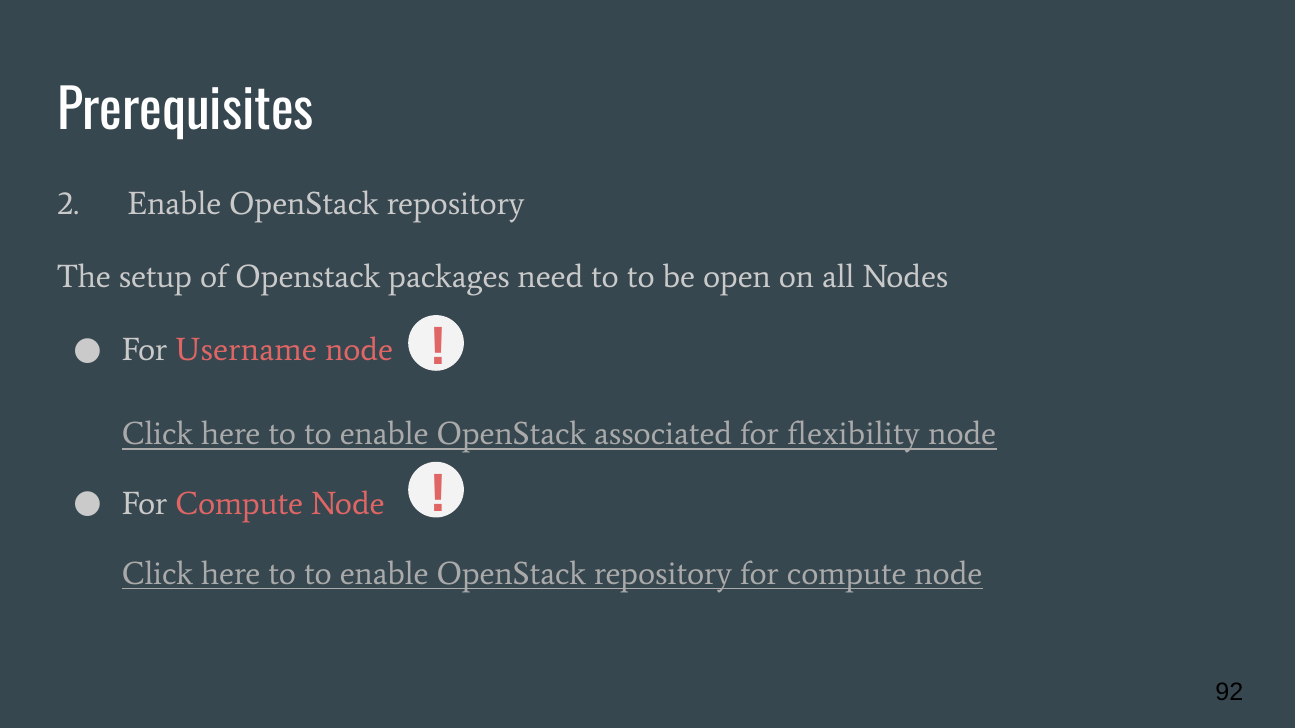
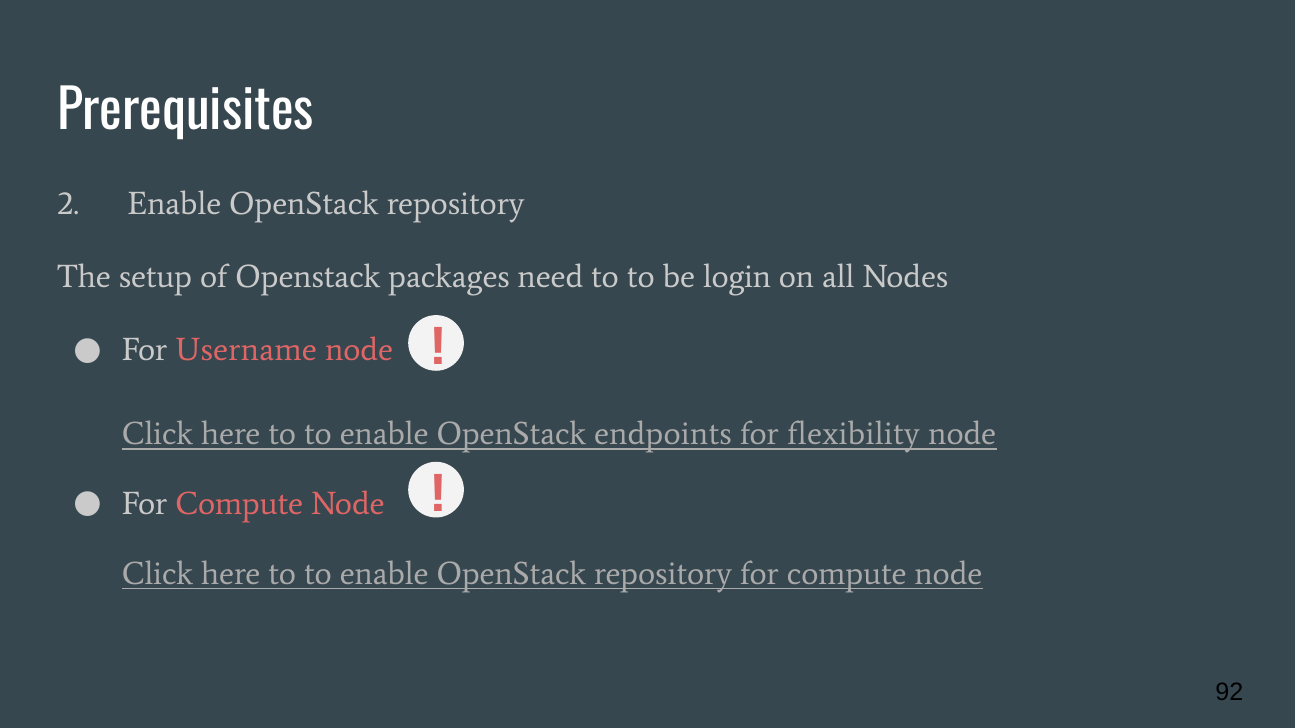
open: open -> login
associated: associated -> endpoints
